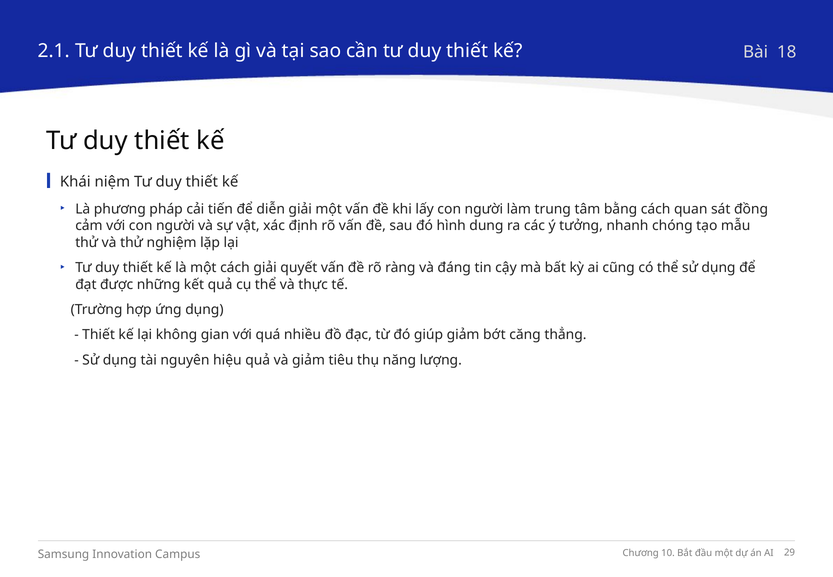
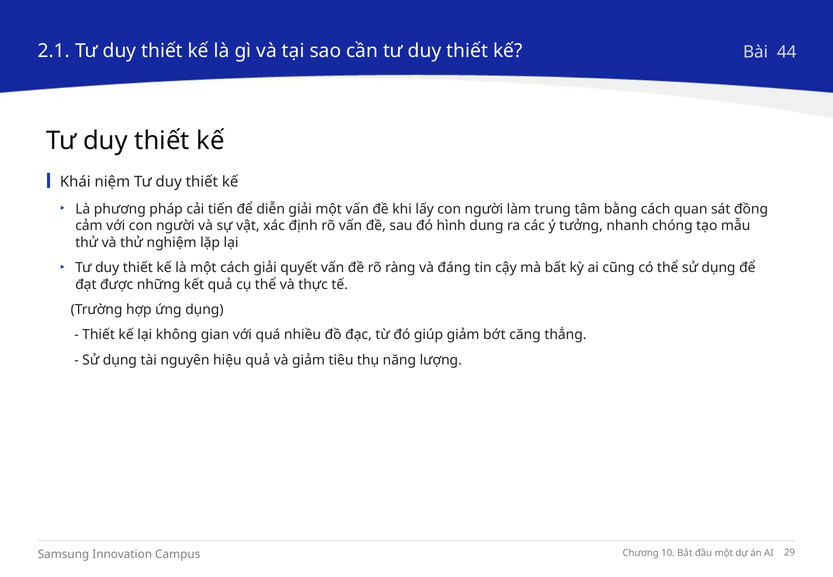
18: 18 -> 44
